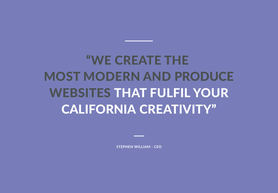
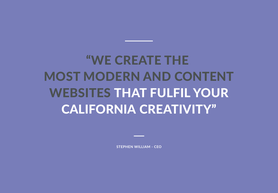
PRODUCE: PRODUCE -> CONTENT
